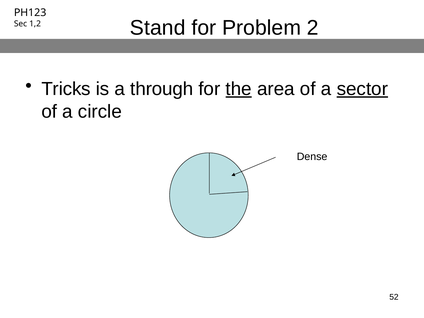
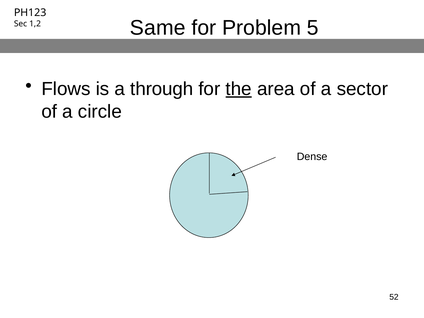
Stand: Stand -> Same
2: 2 -> 5
Tricks: Tricks -> Flows
sector underline: present -> none
